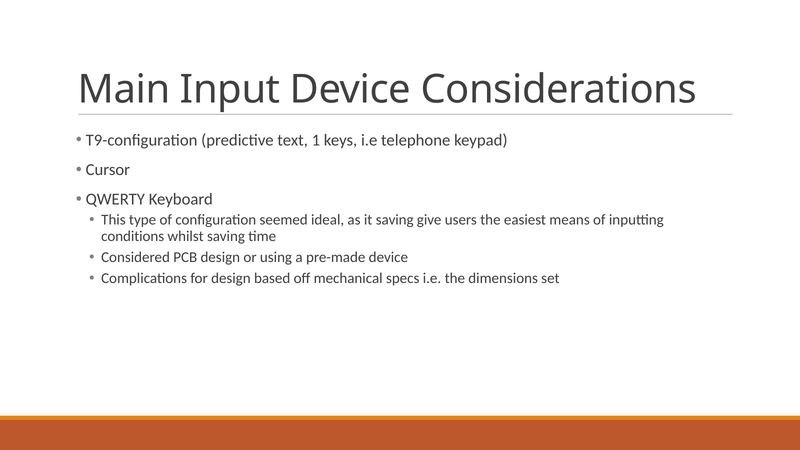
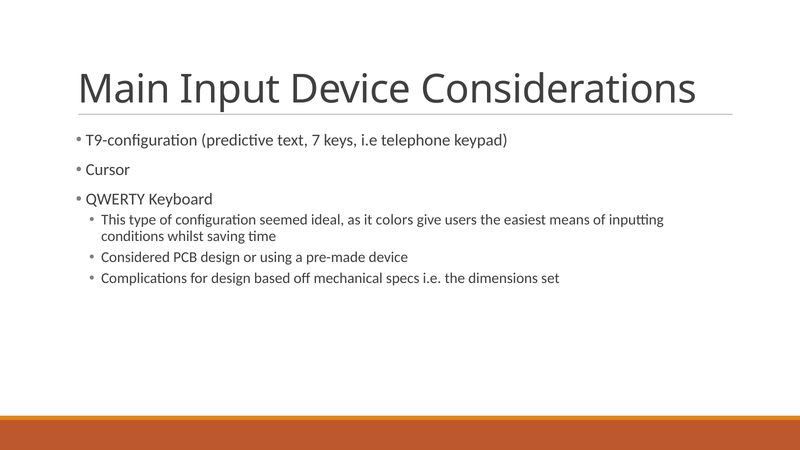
1: 1 -> 7
it saving: saving -> colors
